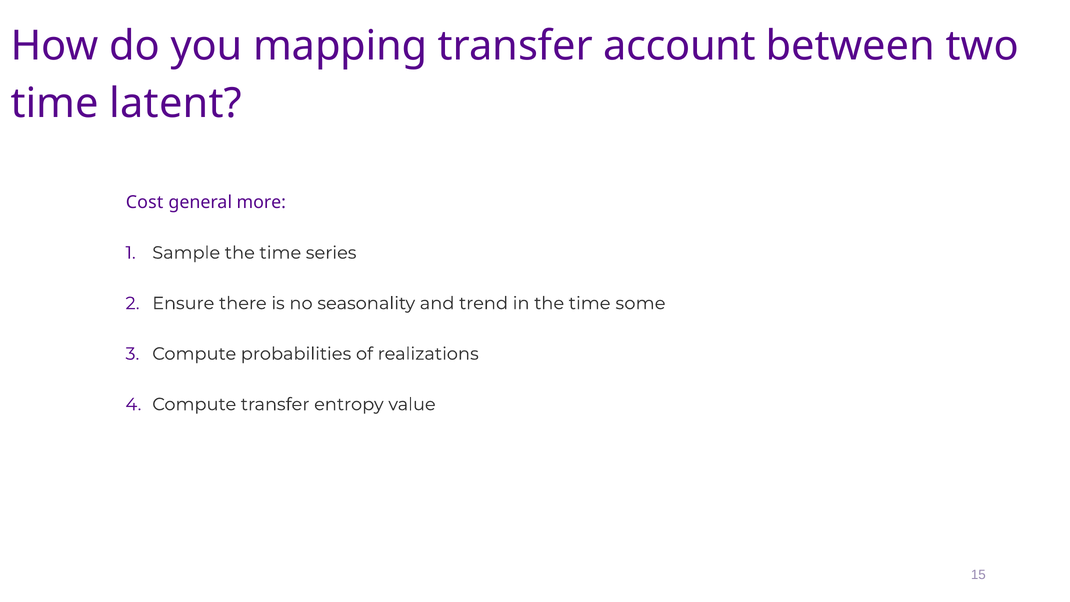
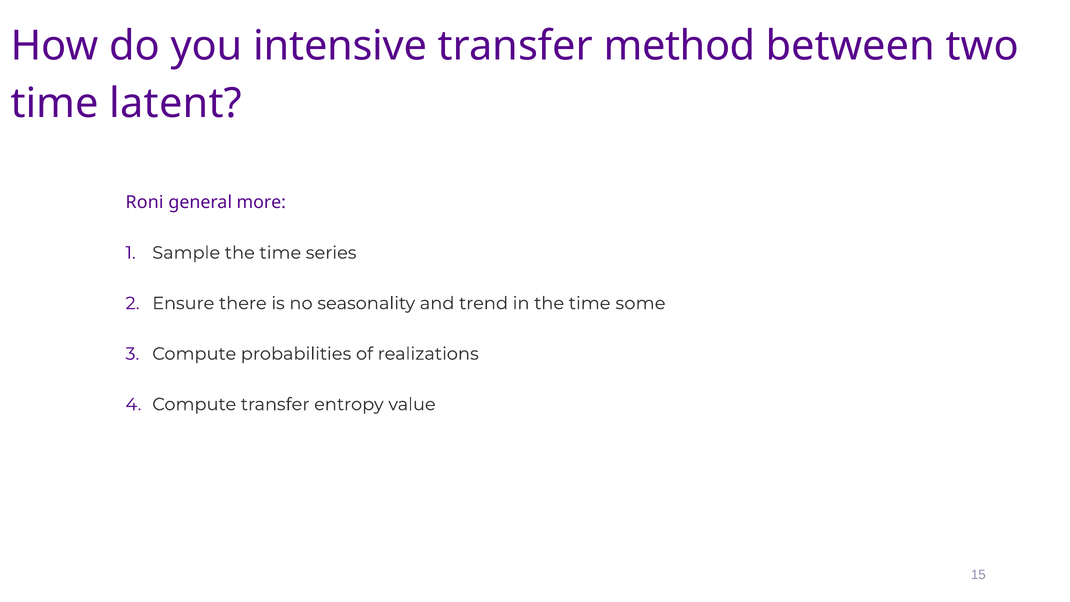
mapping: mapping -> intensive
account: account -> method
Cost: Cost -> Roni
